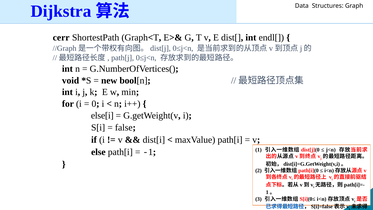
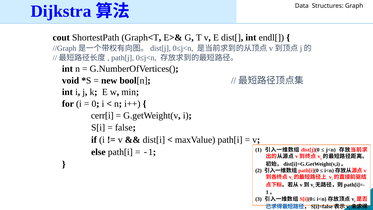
cerr: cerr -> cout
else[i: else[i -> cerr[i
